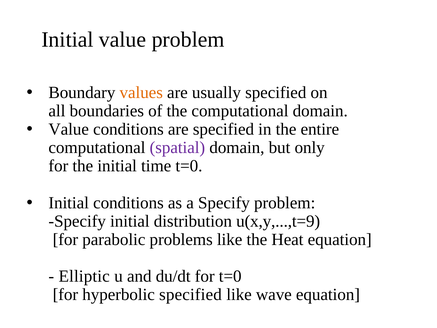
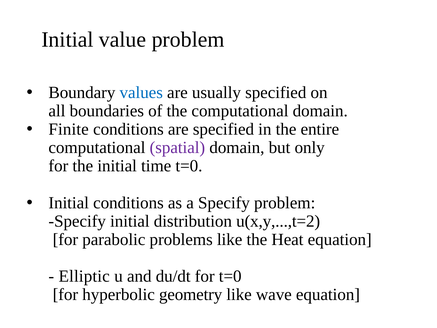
values colour: orange -> blue
Value at (69, 129): Value -> Finite
u(x,y,...,t=9: u(x,y,...,t=9 -> u(x,y,...,t=2
hyperbolic specified: specified -> geometry
